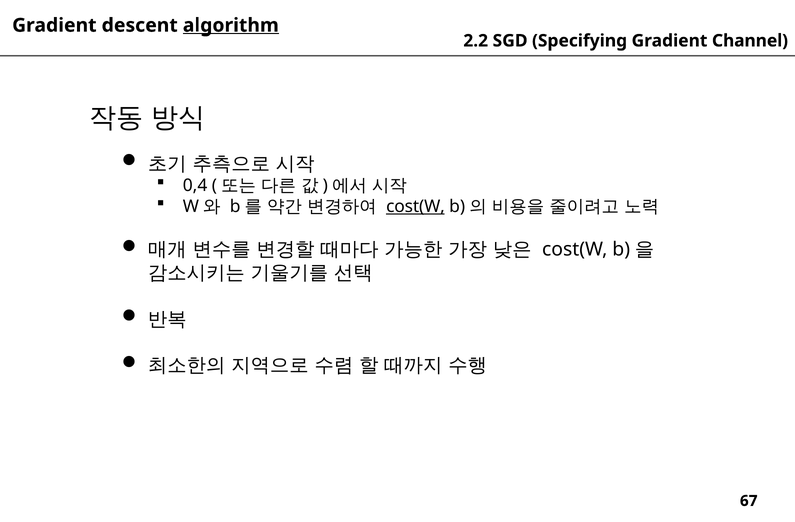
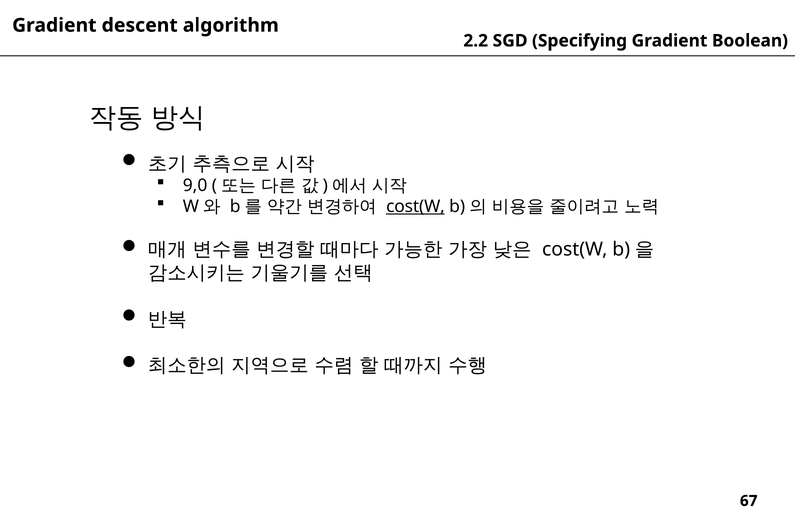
algorithm underline: present -> none
Channel: Channel -> Boolean
0,4: 0,4 -> 9,0
